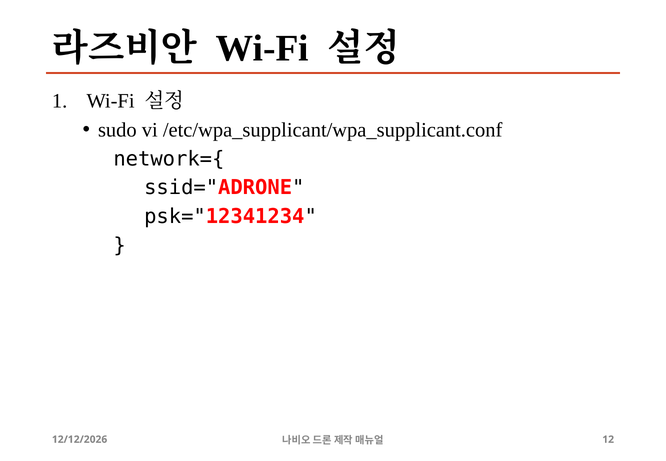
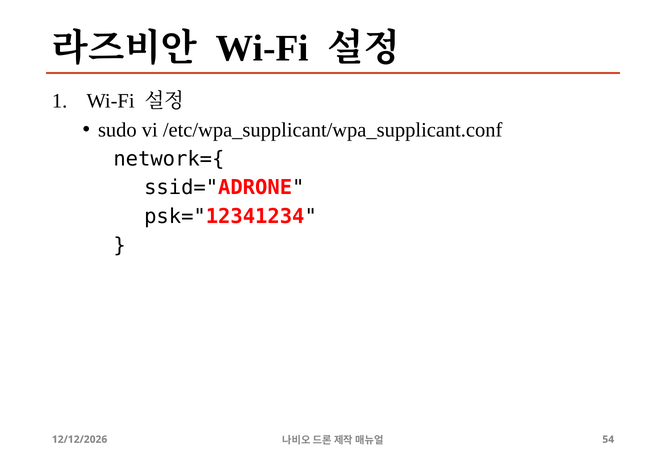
12: 12 -> 54
